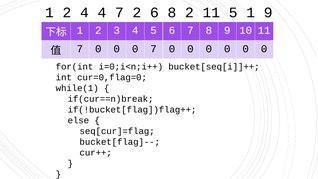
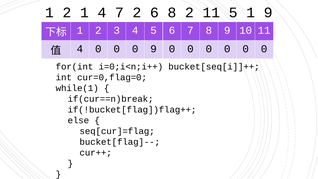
2 4: 4 -> 1
7 at (80, 49): 7 -> 4
0 7: 7 -> 9
